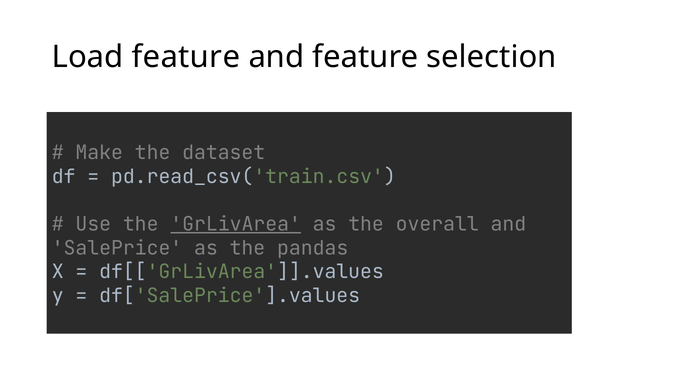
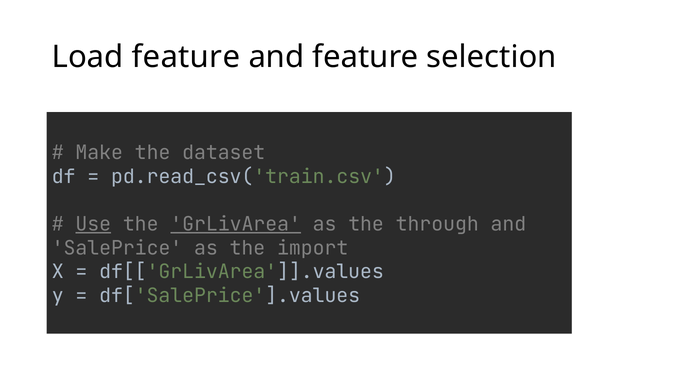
Use underline: none -> present
overall: overall -> through
pandas: pandas -> import
